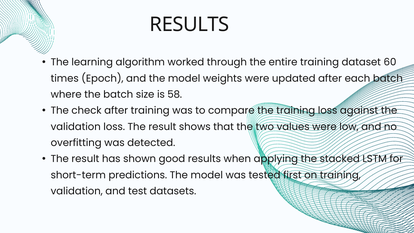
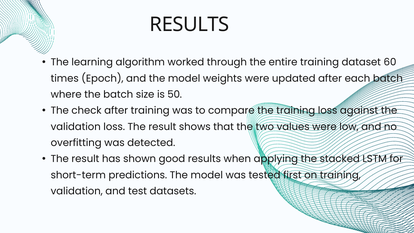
58: 58 -> 50
